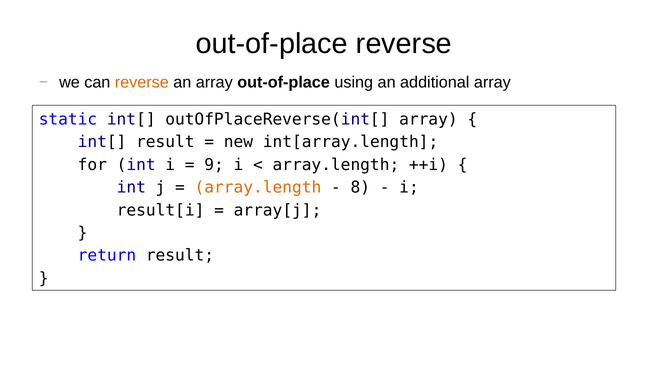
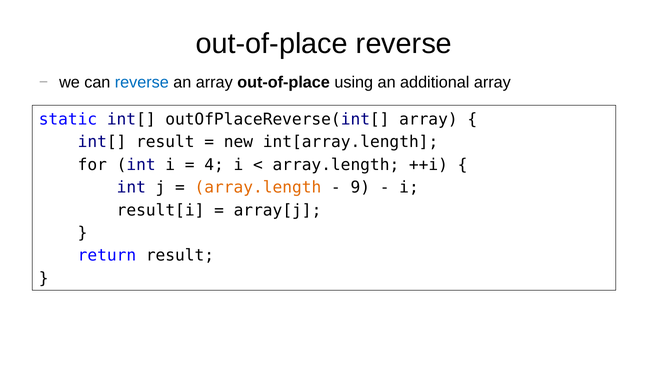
reverse at (142, 82) colour: orange -> blue
9: 9 -> 4
8: 8 -> 9
